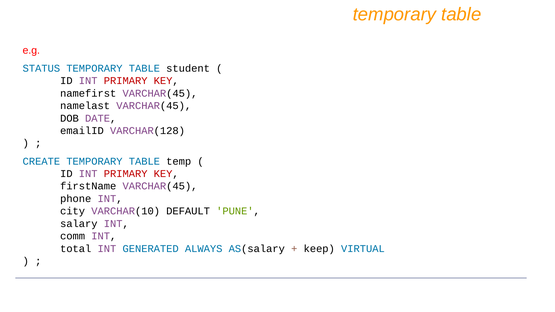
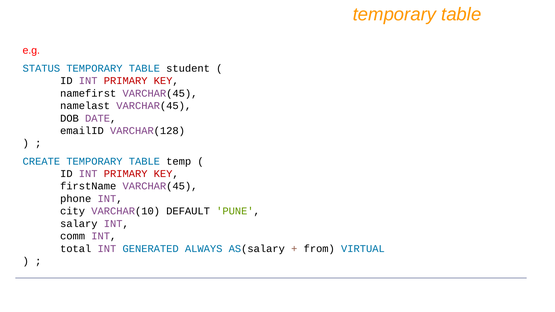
keep: keep -> from
